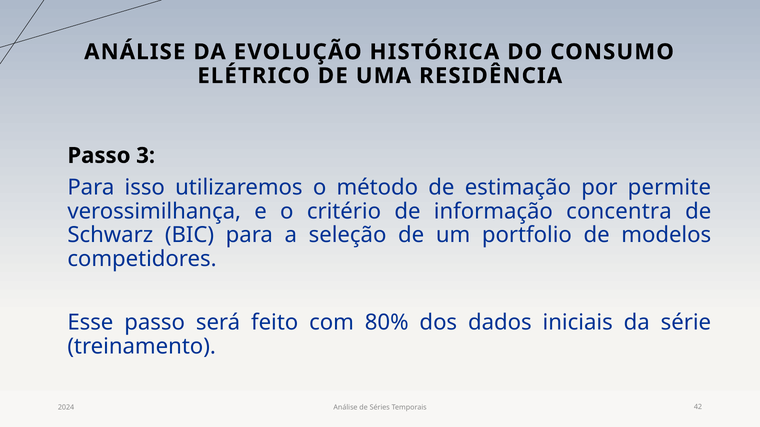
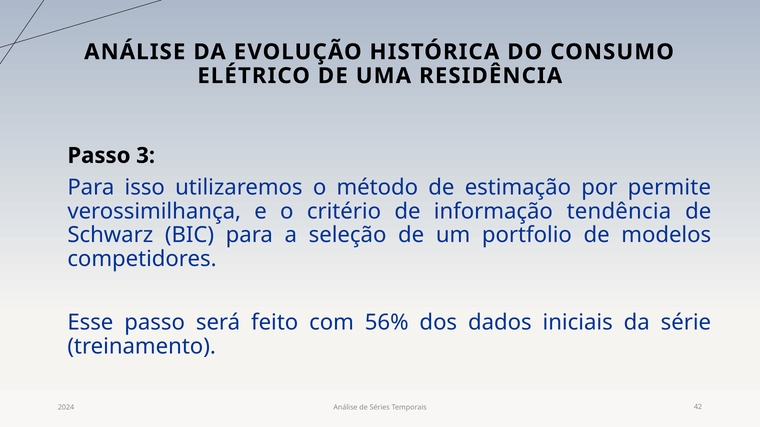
concentra: concentra -> tendência
80%: 80% -> 56%
